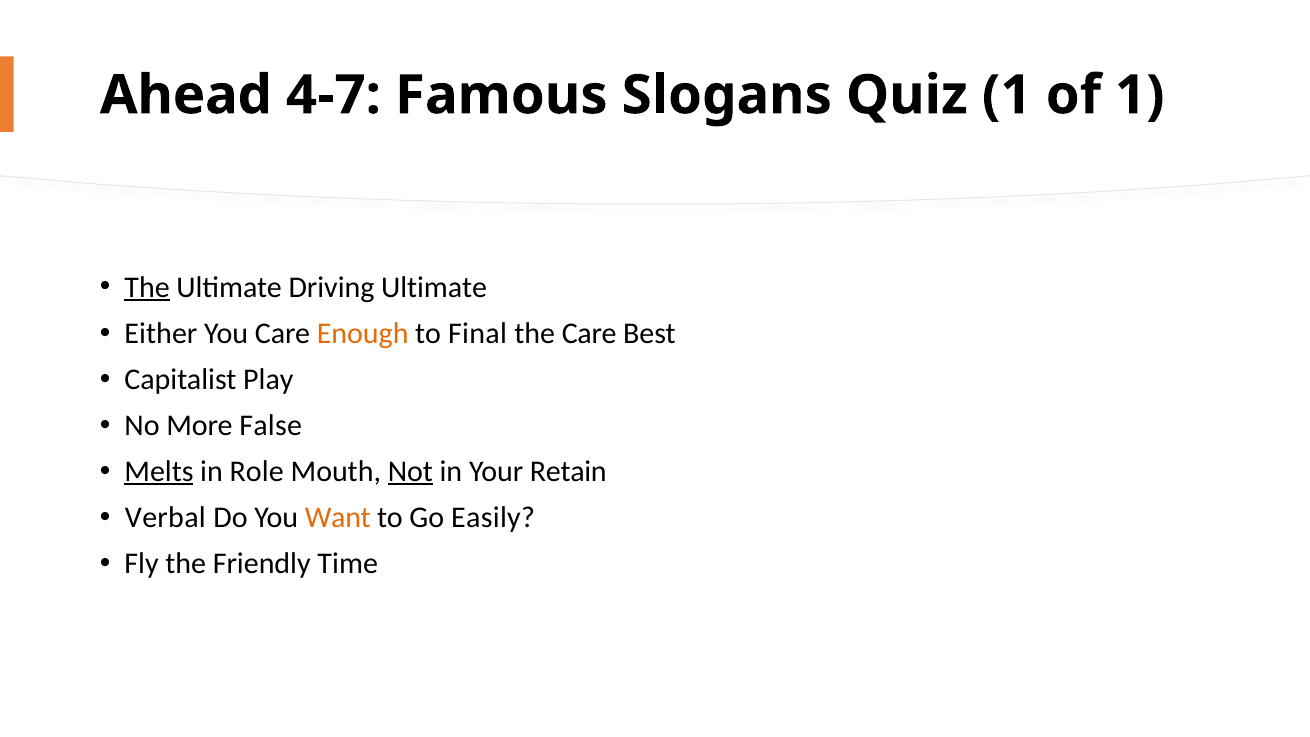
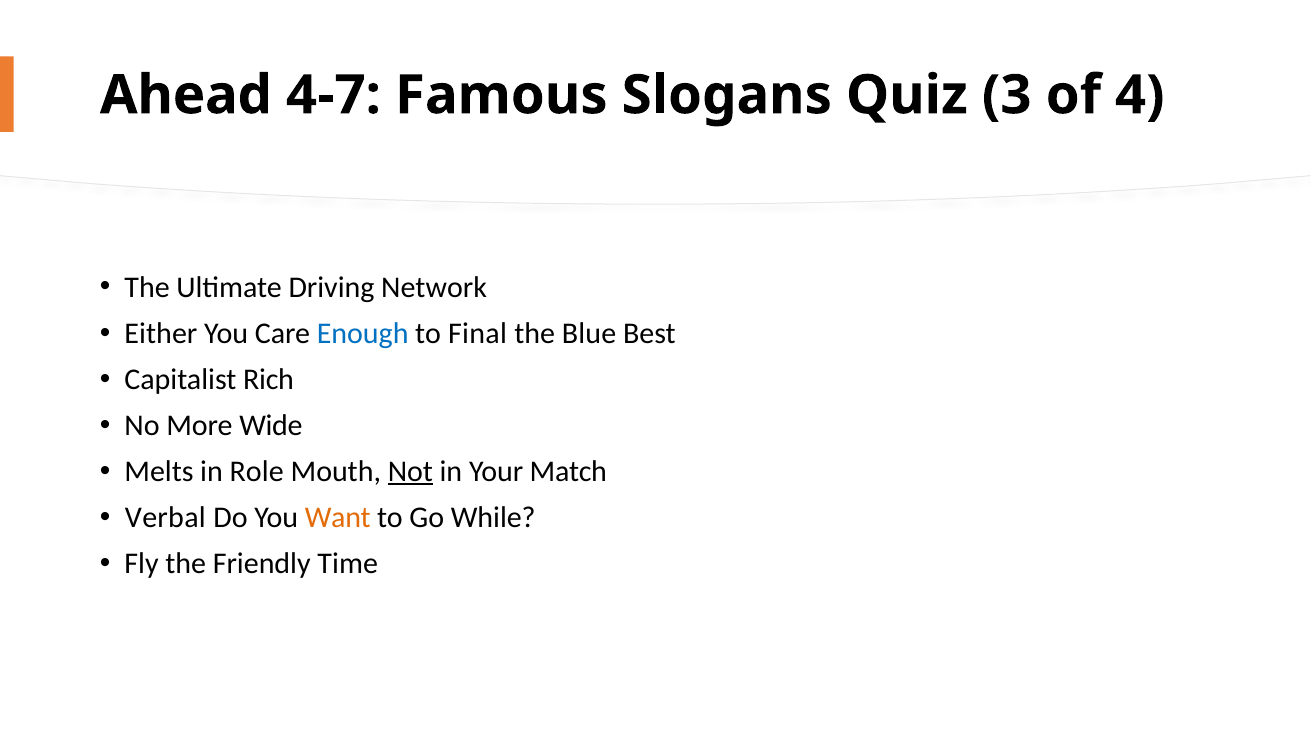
Quiz 1: 1 -> 3
of 1: 1 -> 4
The at (147, 287) underline: present -> none
Driving Ultimate: Ultimate -> Network
Enough colour: orange -> blue
the Care: Care -> Blue
Play: Play -> Rich
False: False -> Wide
Melts underline: present -> none
Retain: Retain -> Match
Easily: Easily -> While
